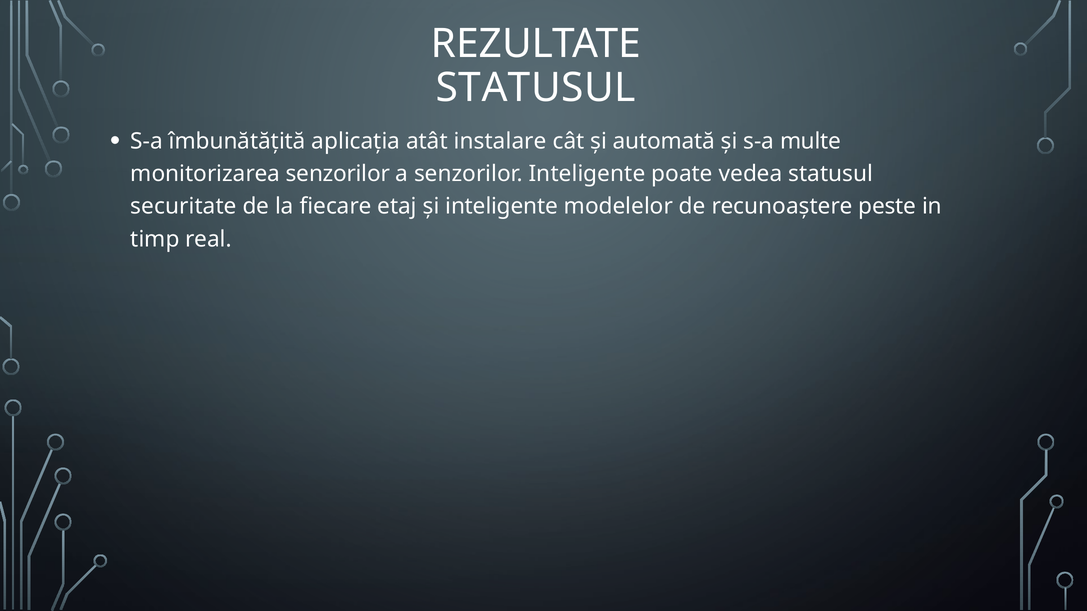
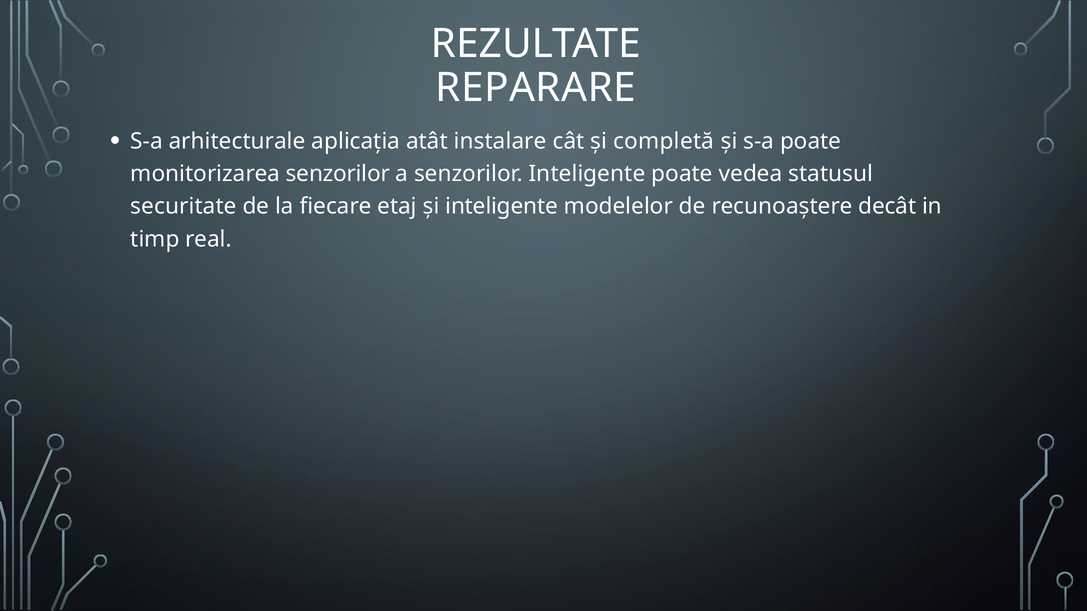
STATUSUL at (536, 88): STATUSUL -> REPARARE
îmbunătățită: îmbunătățită -> arhitecturale
automată: automată -> completă
s-a multe: multe -> poate
peste: peste -> decât
